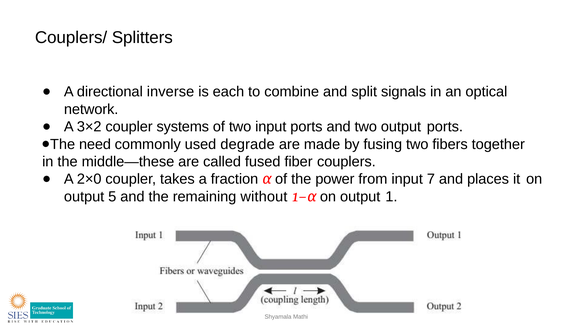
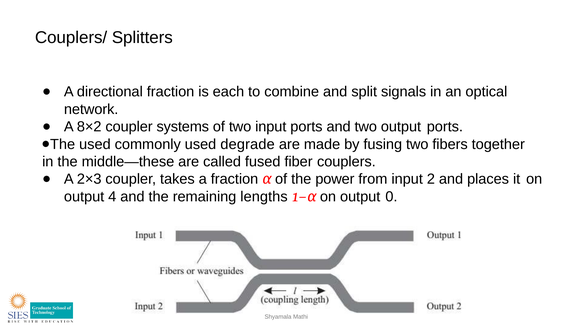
directional inverse: inverse -> fraction
3×2: 3×2 -> 8×2
need at (95, 144): need -> used
2×0: 2×0 -> 2×3
7: 7 -> 2
5: 5 -> 4
without: without -> lengths
1: 1 -> 0
